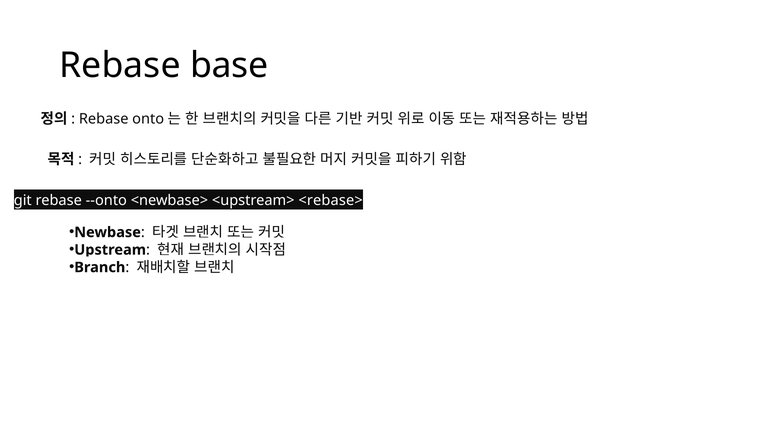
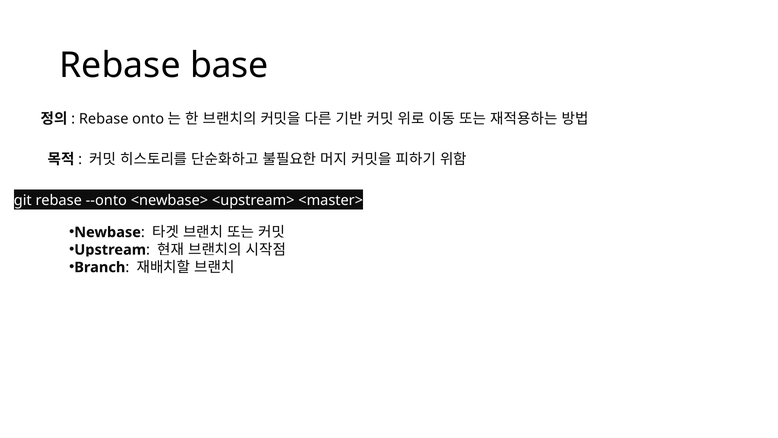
<rebase>: <rebase> -> <master>
